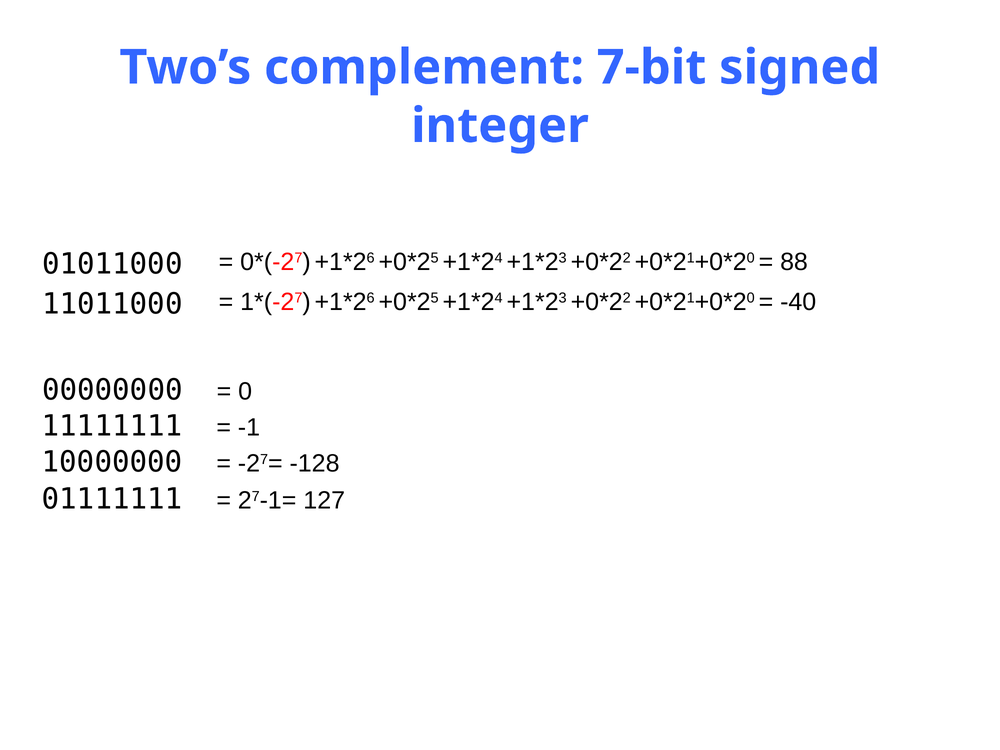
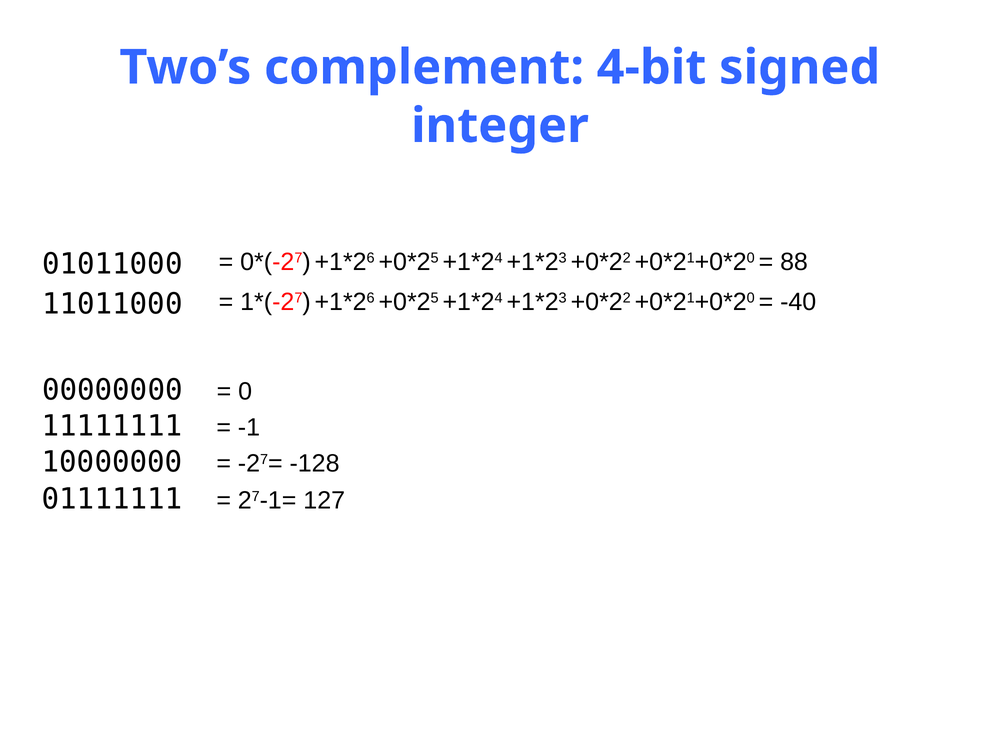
7-bit: 7-bit -> 4-bit
